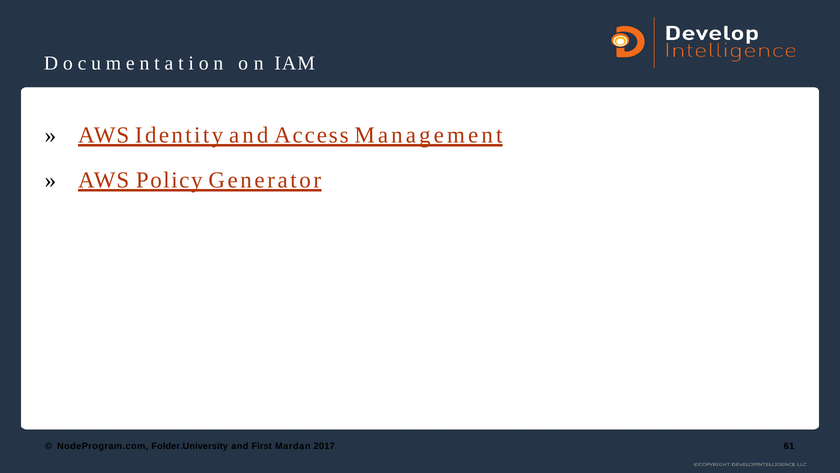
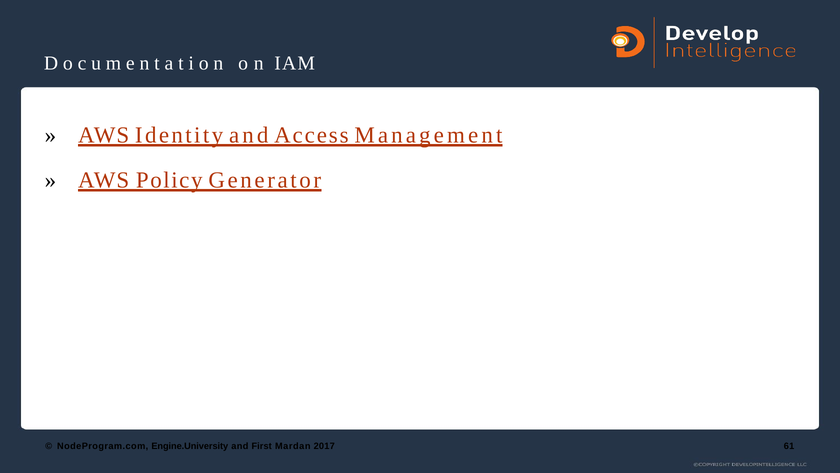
Folder.University: Folder.University -> Engine.University
